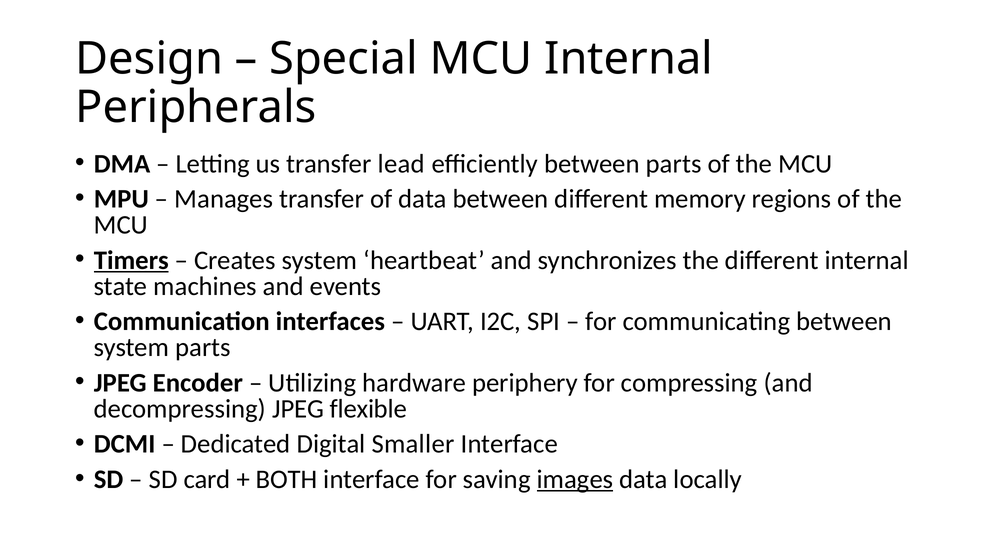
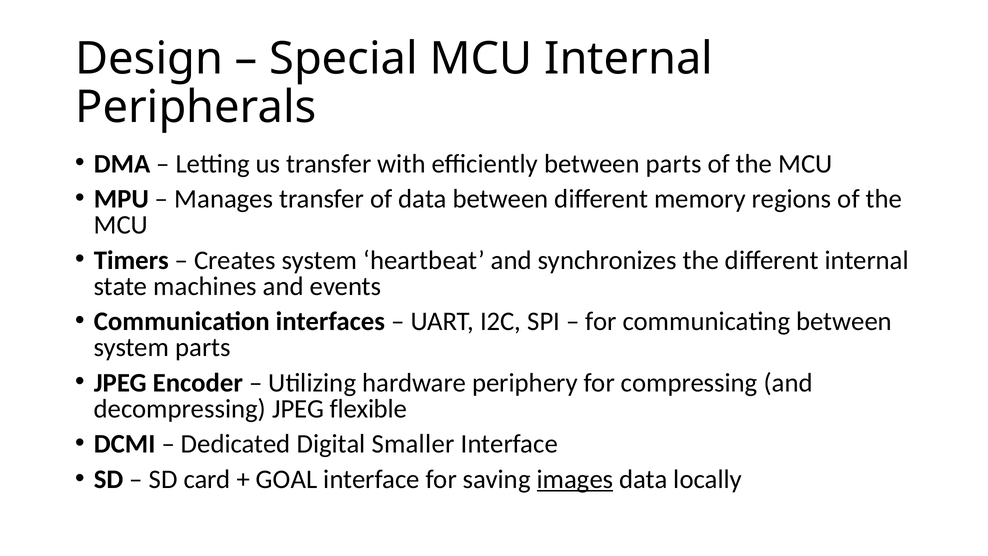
lead: lead -> with
Timers underline: present -> none
BOTH: BOTH -> GOAL
